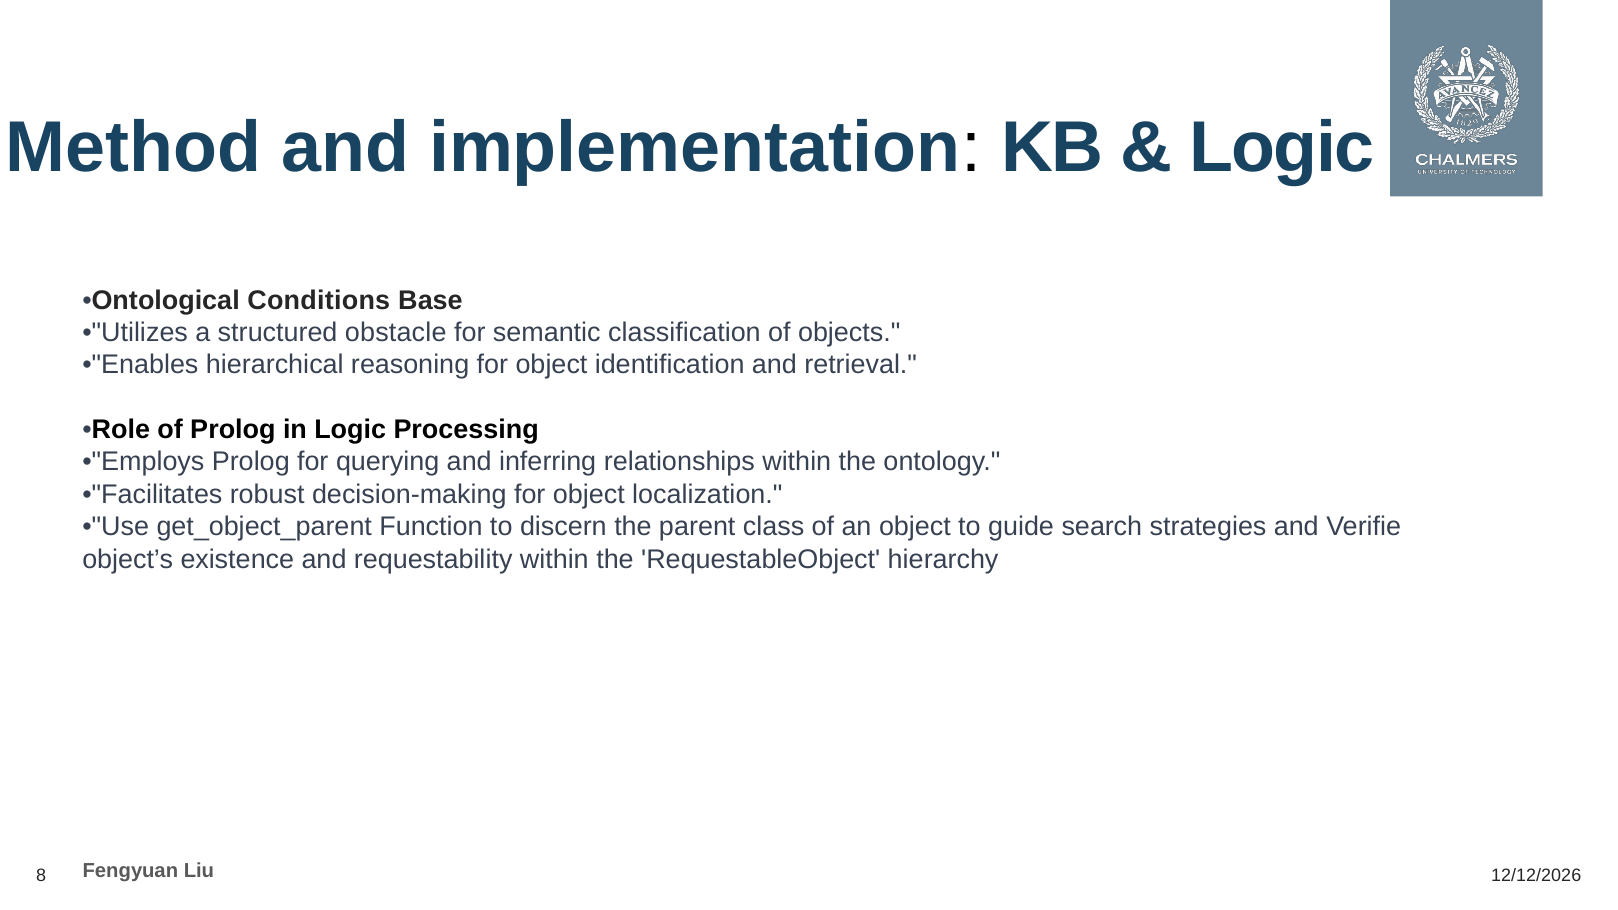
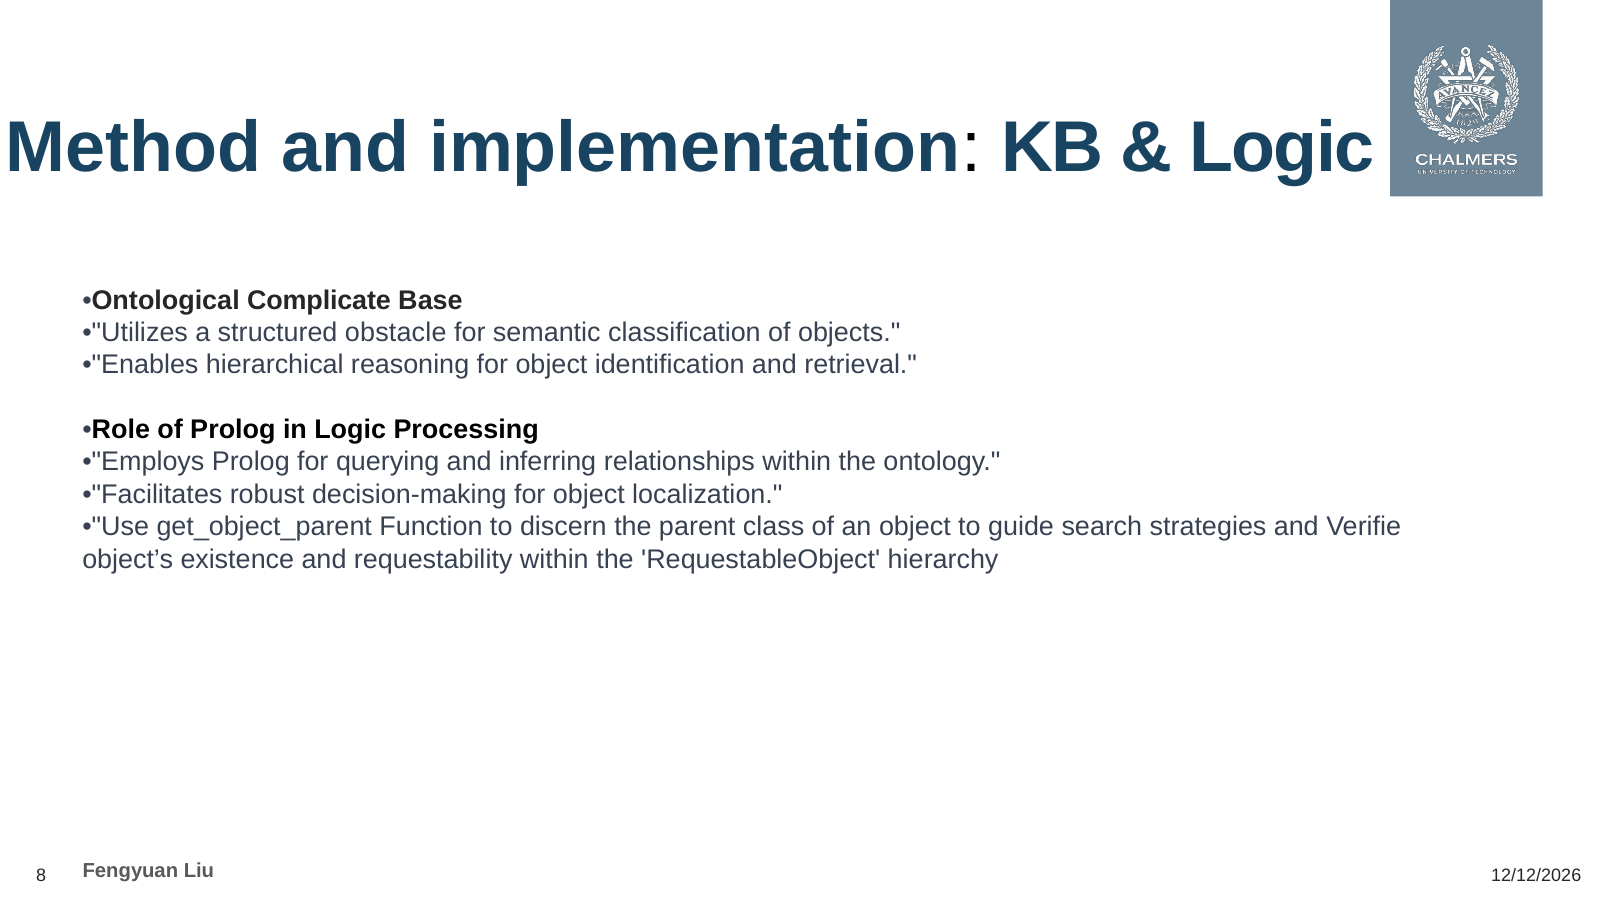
Conditions: Conditions -> Complicate
